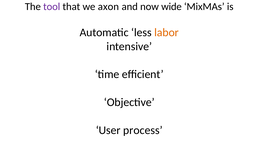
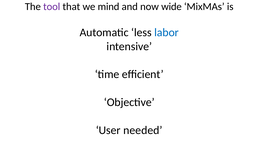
axon: axon -> mind
labor colour: orange -> blue
process: process -> needed
